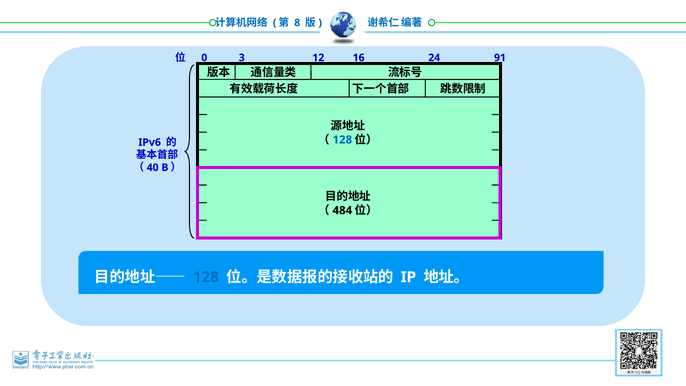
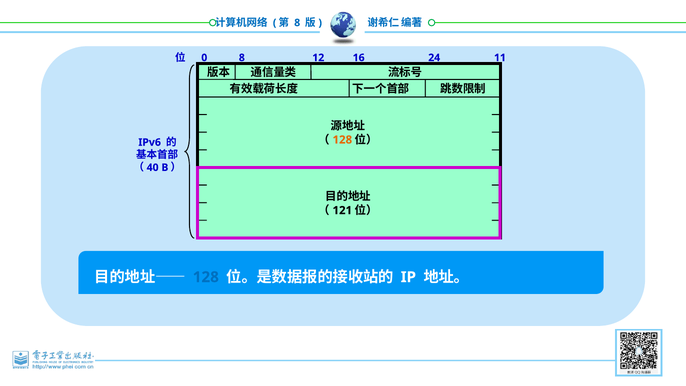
0 3: 3 -> 8
91: 91 -> 11
128 at (342, 140) colour: blue -> orange
484: 484 -> 121
